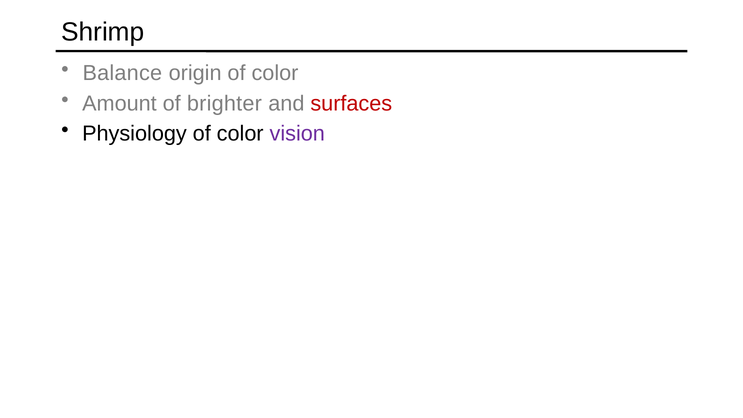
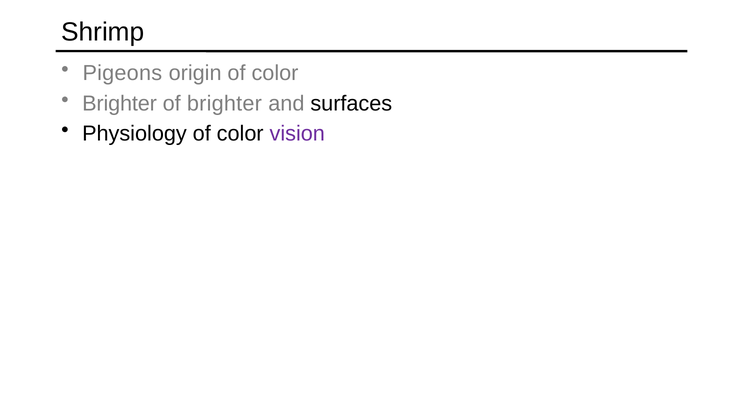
Balance: Balance -> Pigeons
Amount at (119, 103): Amount -> Brighter
surfaces colour: red -> black
